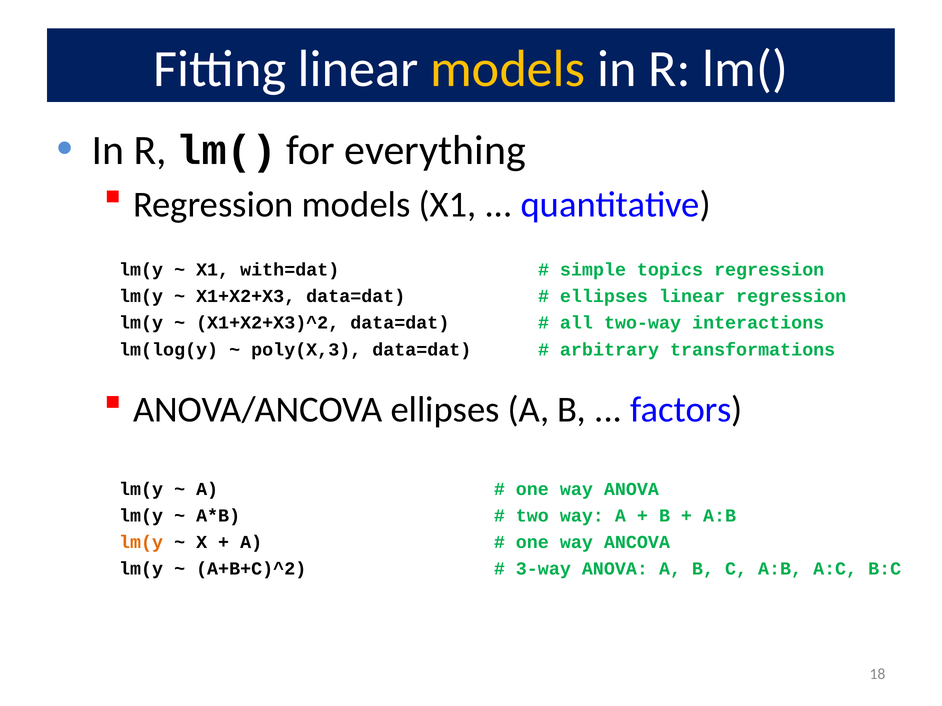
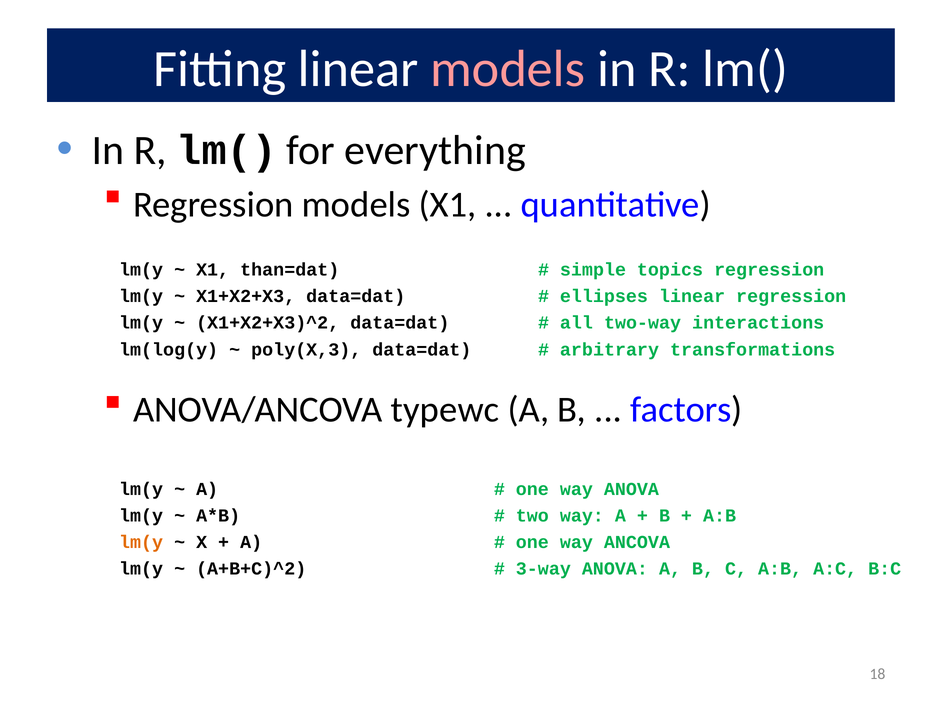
models at (508, 69) colour: yellow -> pink
with=dat: with=dat -> than=dat
ANOVA/ANCOVA ellipses: ellipses -> typewc
